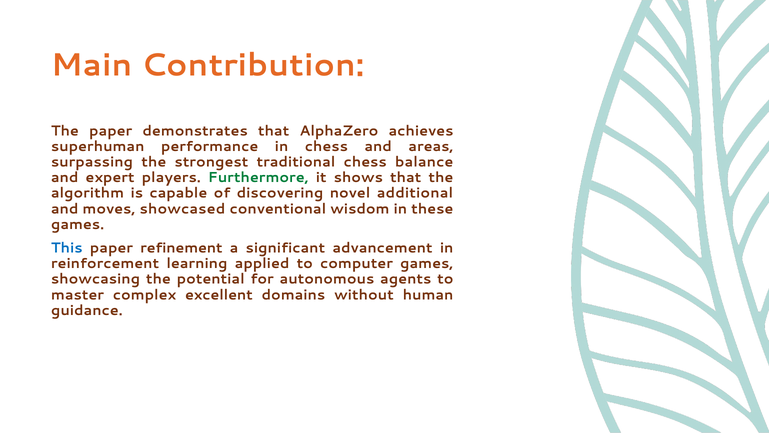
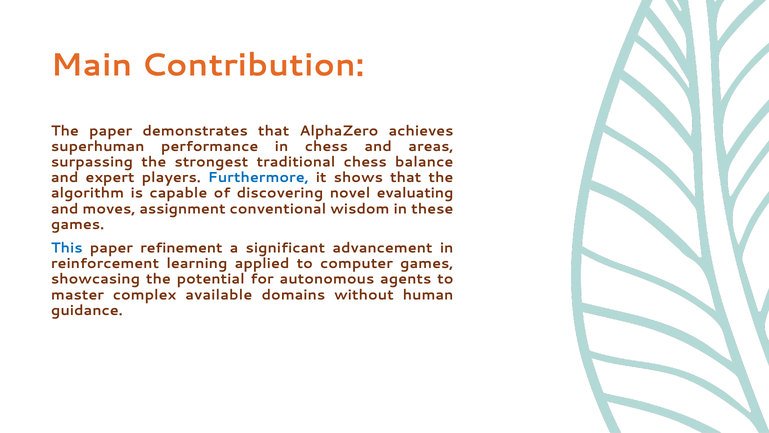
Furthermore colour: green -> blue
additional: additional -> evaluating
showcased: showcased -> assignment
excellent: excellent -> available
